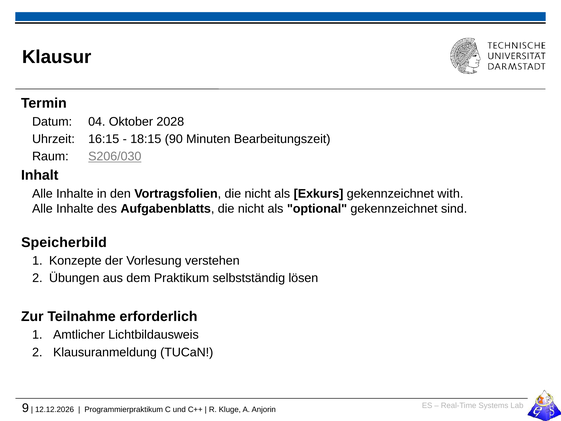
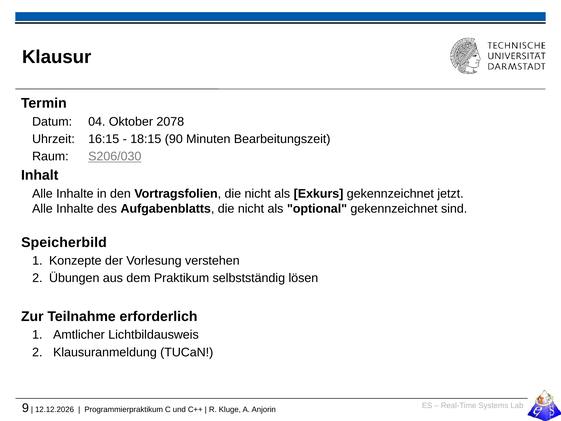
2028: 2028 -> 2078
with: with -> jetzt
